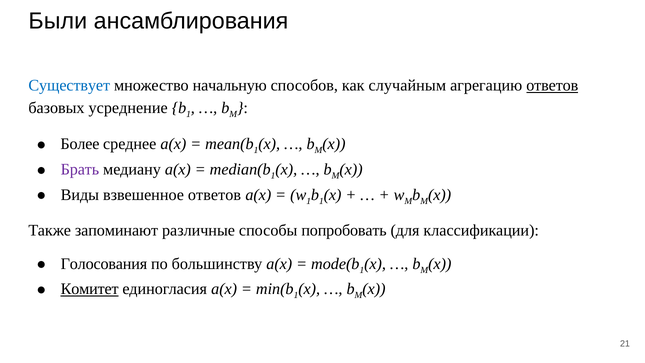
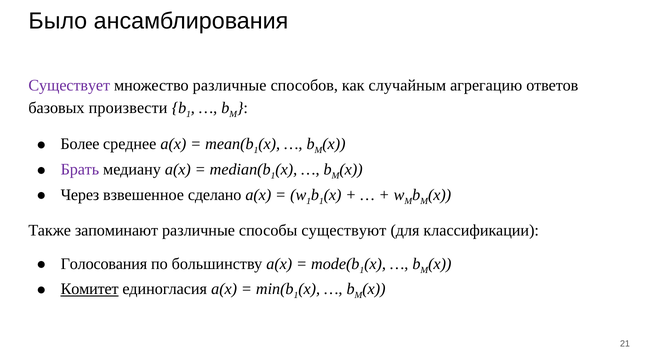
Были: Были -> Было
Существует colour: blue -> purple
множество начальную: начальную -> различные
ответов at (552, 85) underline: present -> none
усреднение: усреднение -> произвести
Виды: Виды -> Через
взвешенное ответов: ответов -> сделано
попробовать: попробовать -> существуют
